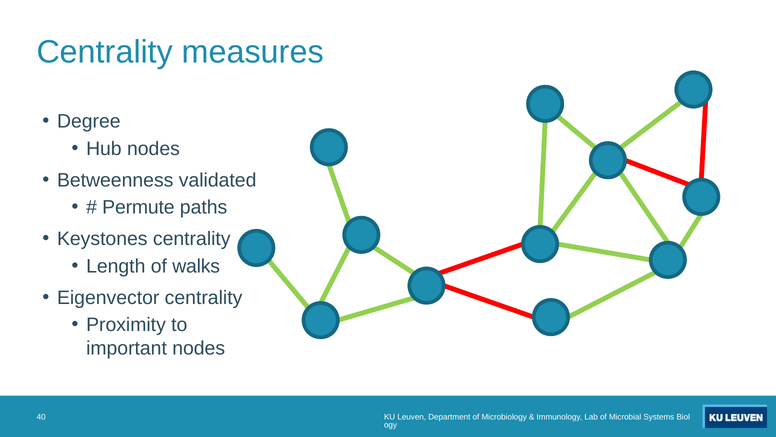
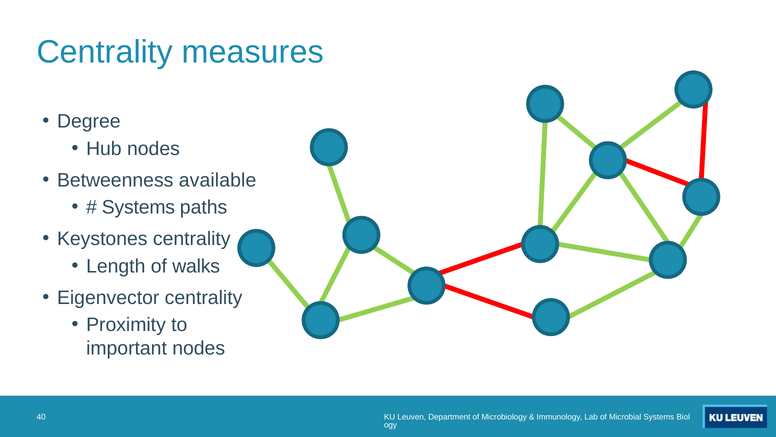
validated: validated -> available
Permute at (138, 207): Permute -> Systems
